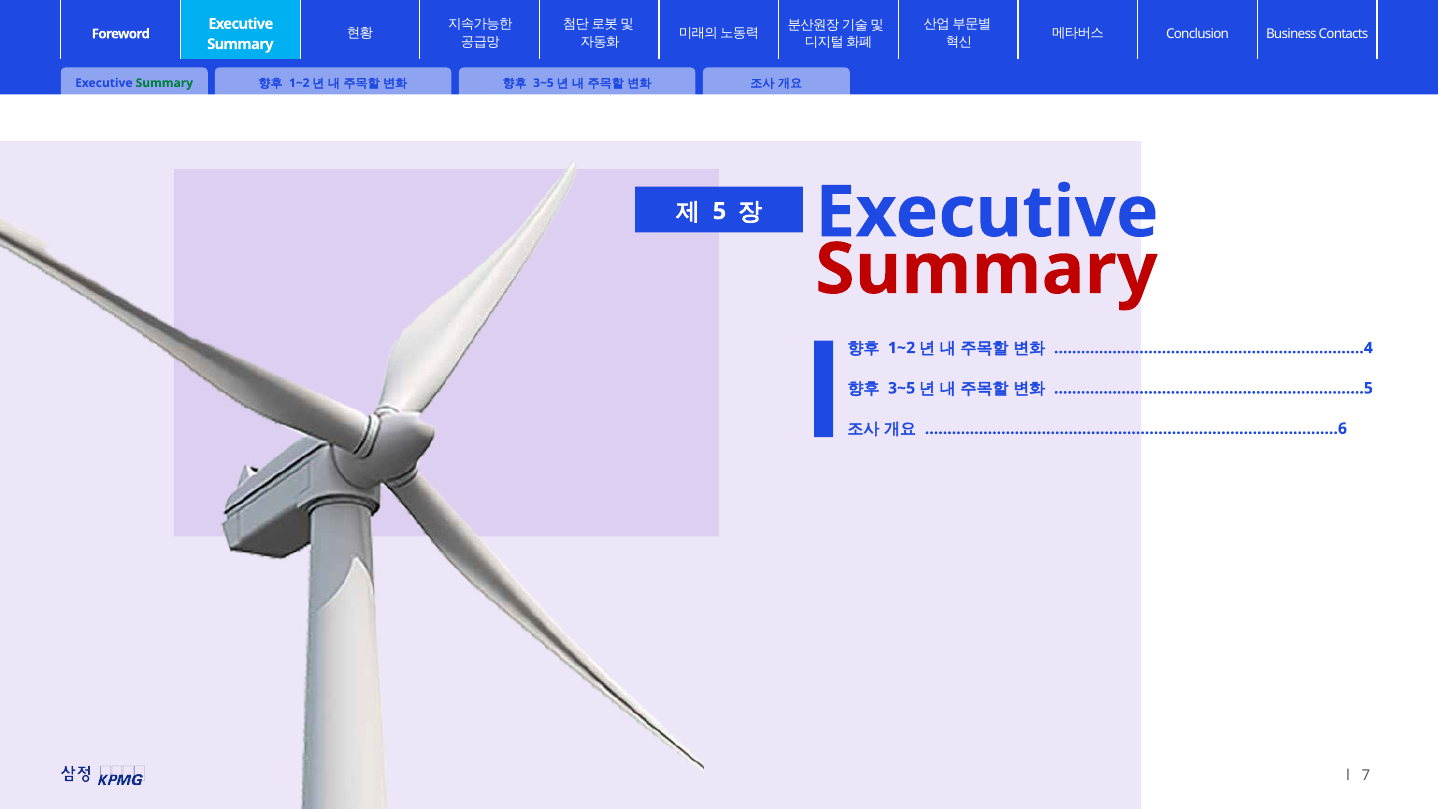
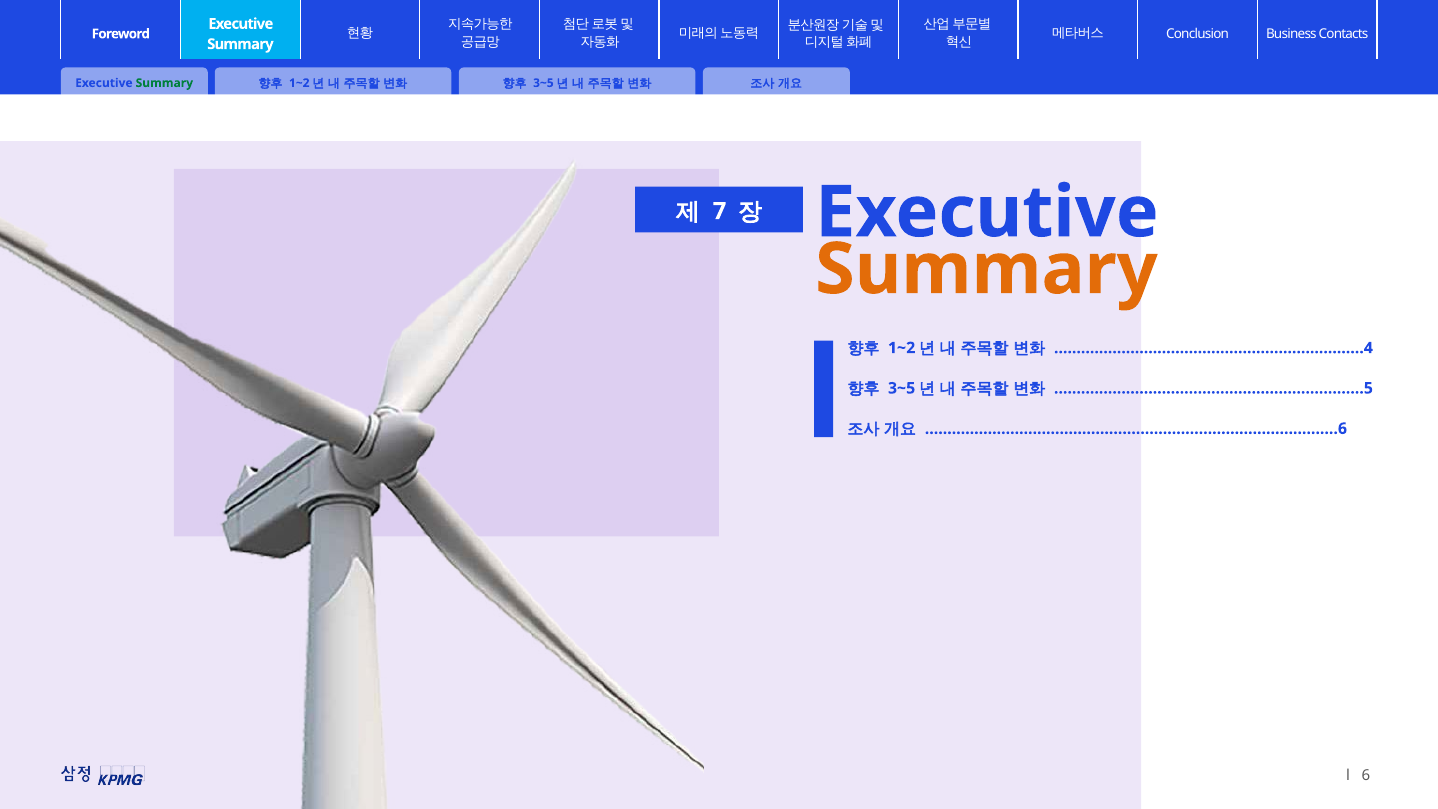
5: 5 -> 7
Summary at (986, 269) colour: red -> orange
7: 7 -> 6
